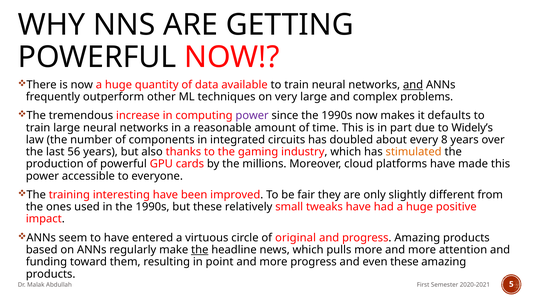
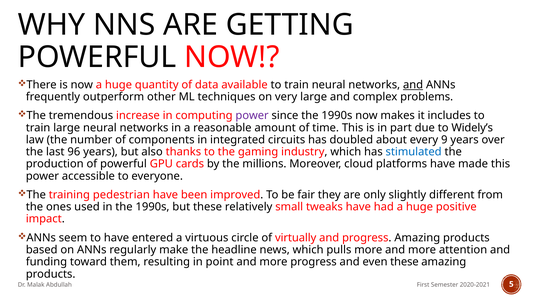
defaults: defaults -> includes
8: 8 -> 9
56: 56 -> 96
stimulated colour: orange -> blue
interesting: interesting -> pedestrian
original: original -> virtually
the at (200, 249) underline: present -> none
